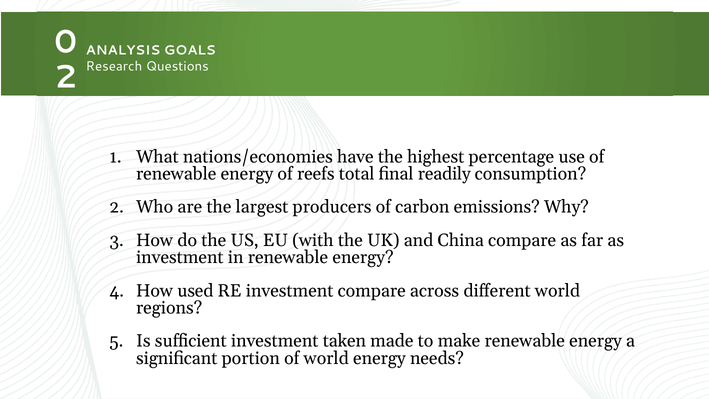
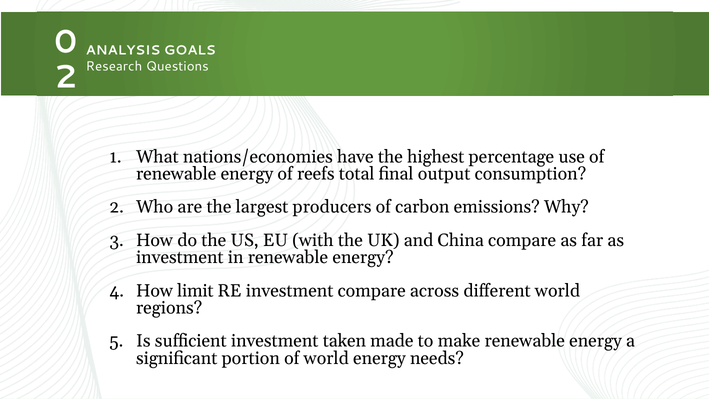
readily: readily -> output
used: used -> limit
